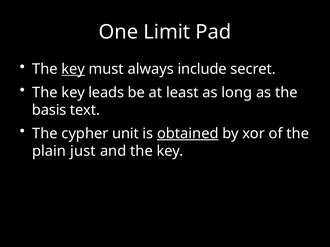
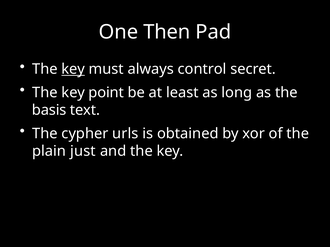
Limit: Limit -> Then
include: include -> control
leads: leads -> point
unit: unit -> urls
obtained underline: present -> none
